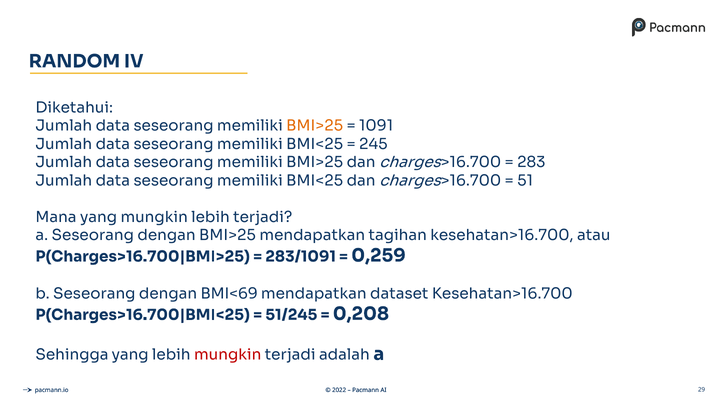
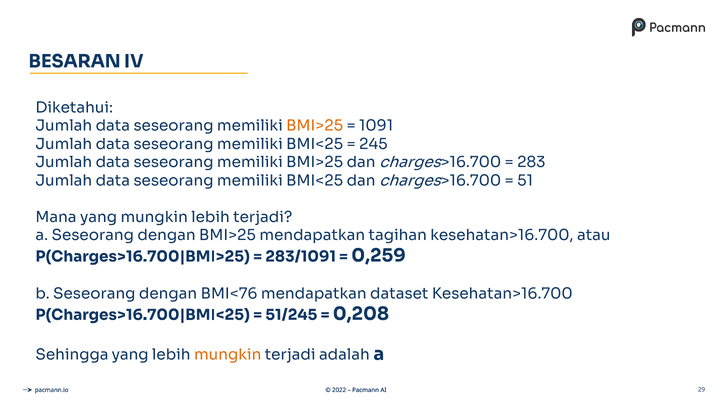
RANDOM: RANDOM -> BESARAN
BMI<69: BMI<69 -> BMI<76
mungkin at (228, 354) colour: red -> orange
